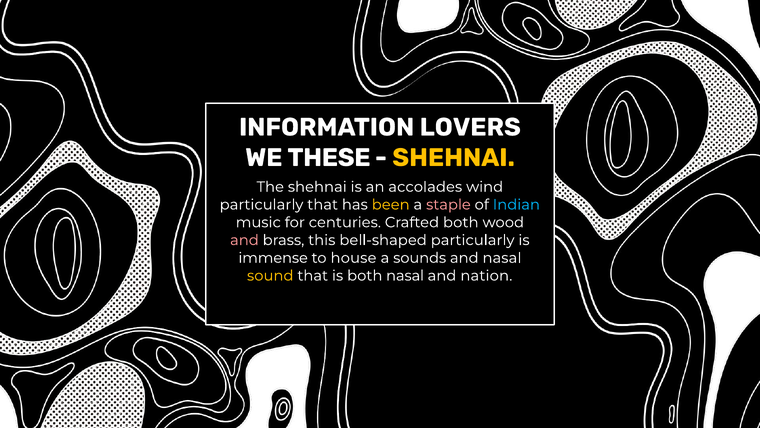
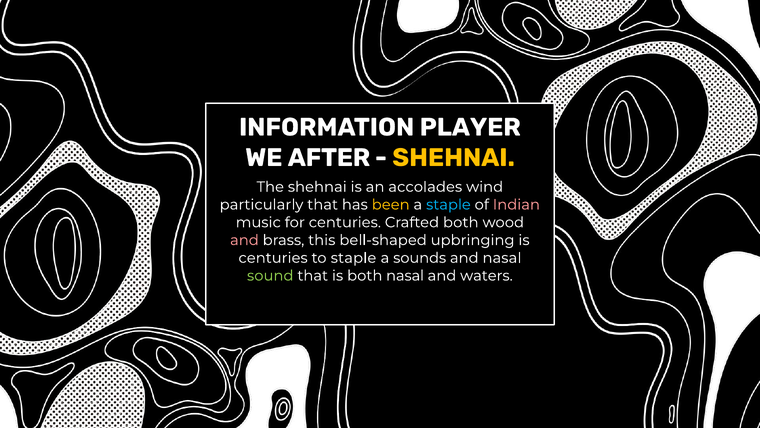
LOVERS: LOVERS -> PLAYER
THESE: THESE -> AFTER
staple at (448, 204) colour: pink -> light blue
Indian colour: light blue -> pink
bell-shaped particularly: particularly -> upbringing
immense at (273, 258): immense -> centuries
to house: house -> staple
sound colour: yellow -> light green
nation: nation -> waters
